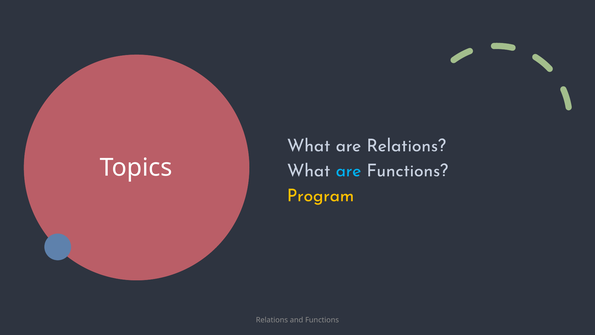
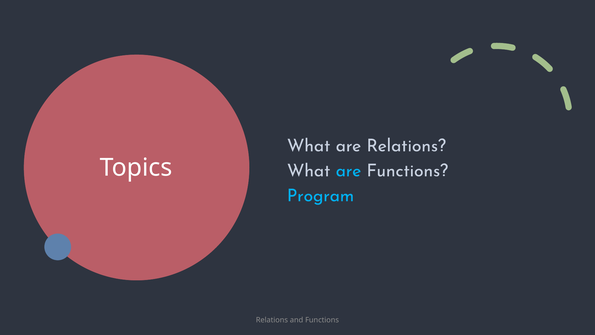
Program colour: yellow -> light blue
